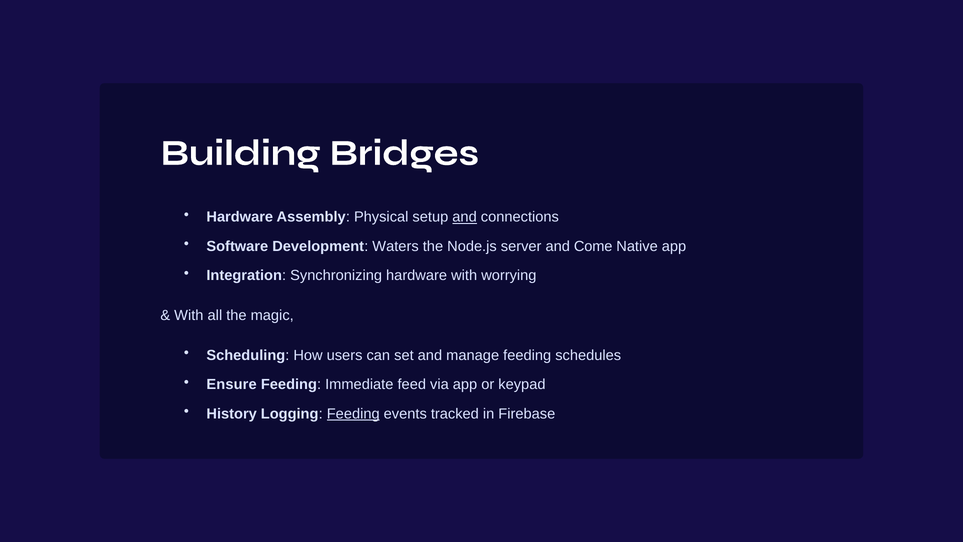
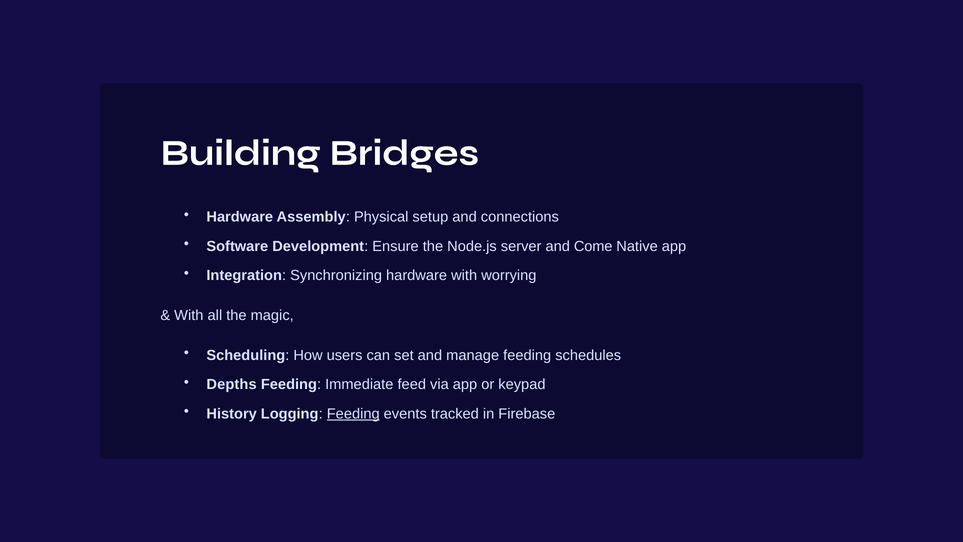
and at (465, 217) underline: present -> none
Waters: Waters -> Ensure
Ensure: Ensure -> Depths
